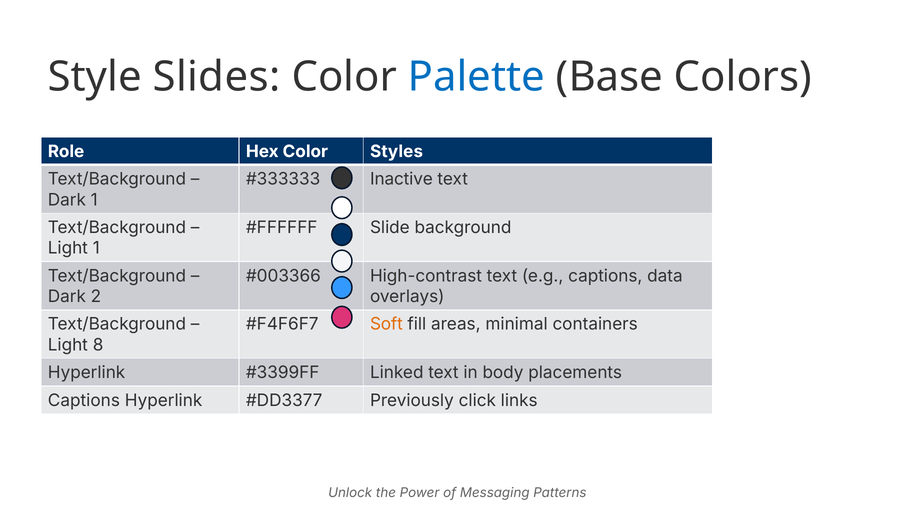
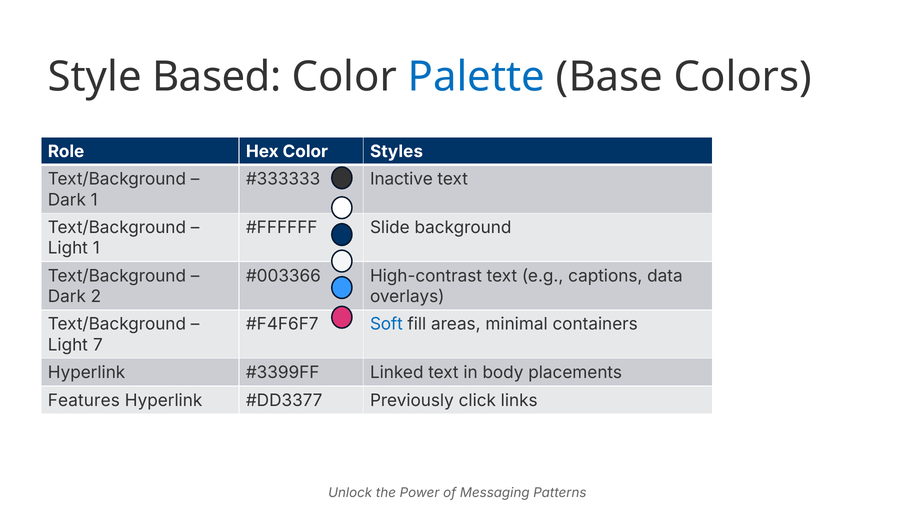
Slides: Slides -> Based
Soft colour: orange -> blue
8: 8 -> 7
Captions at (84, 400): Captions -> Features
